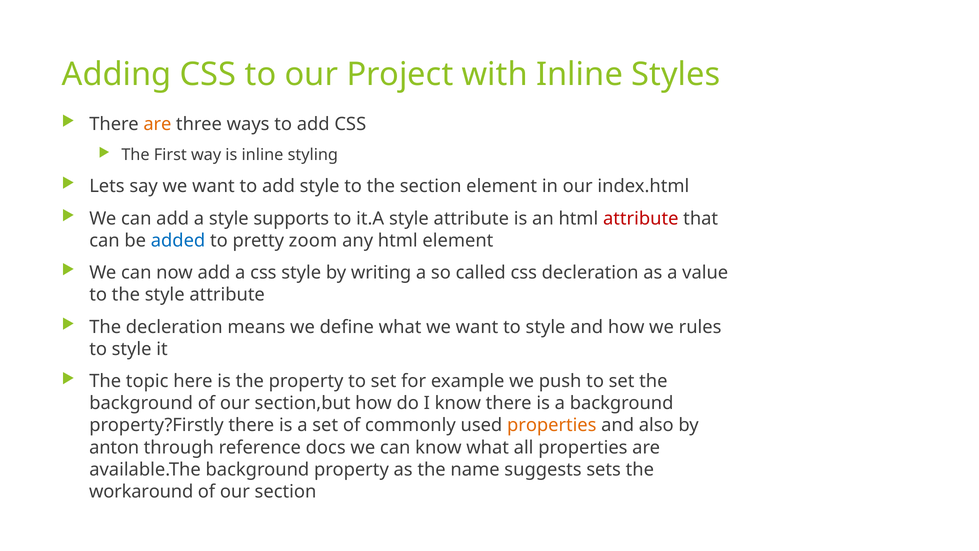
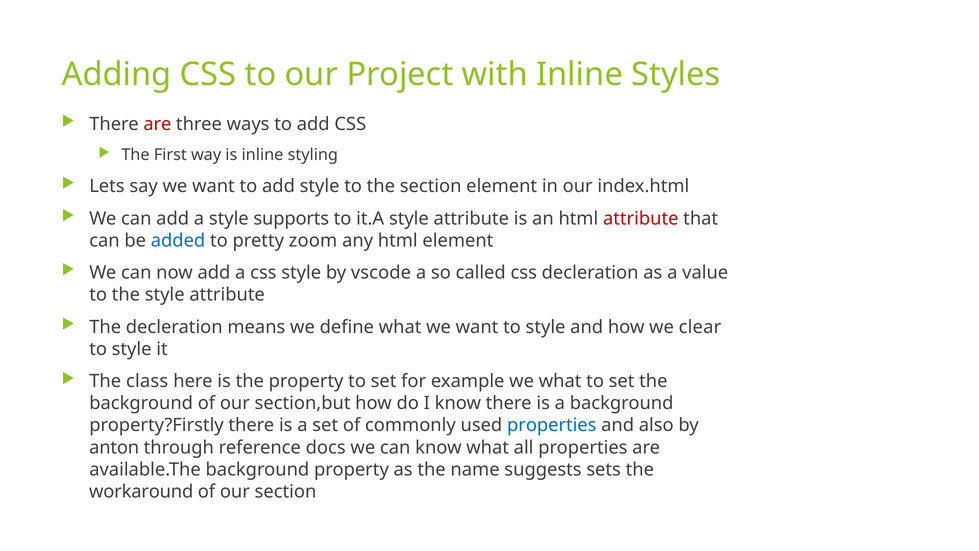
are at (157, 124) colour: orange -> red
writing: writing -> vscode
rules: rules -> clear
topic: topic -> class
we push: push -> what
properties at (552, 425) colour: orange -> blue
